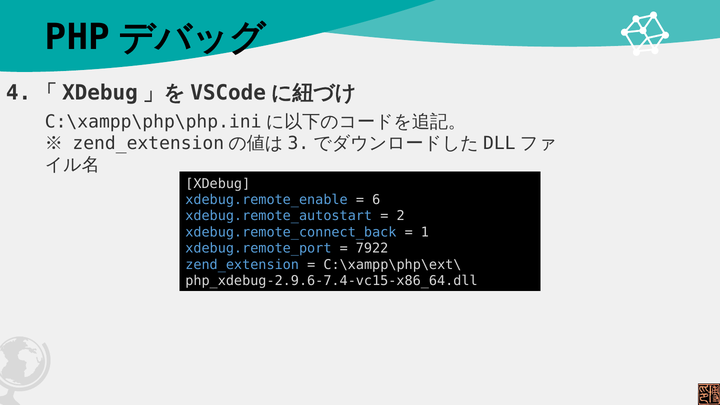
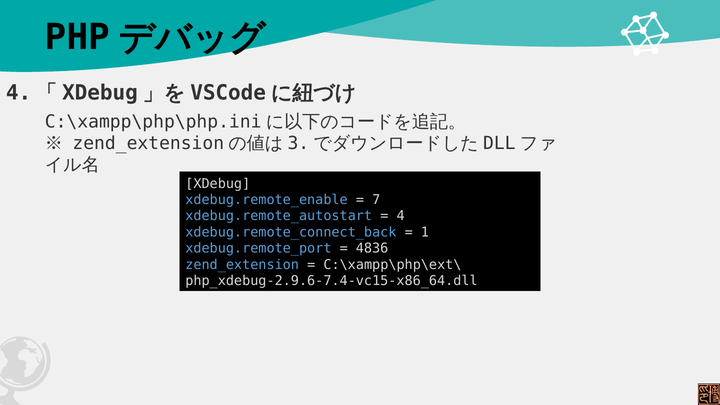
6: 6 -> 7
2: 2 -> 4
7922: 7922 -> 4836
